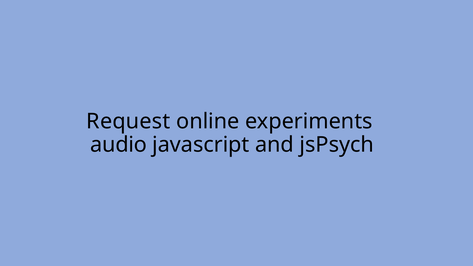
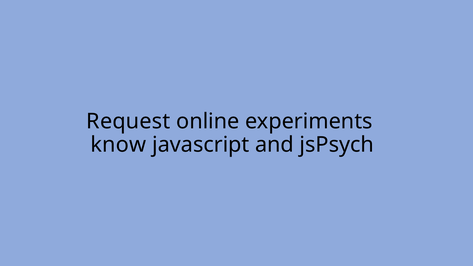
audio: audio -> know
